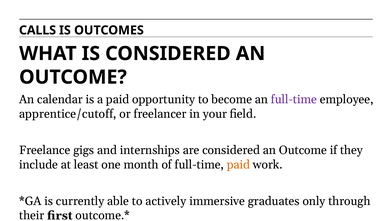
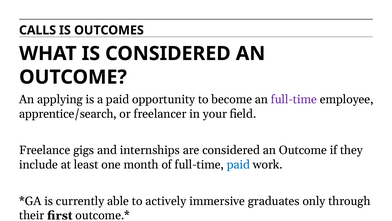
calendar: calendar -> applying
apprentice/cutoff: apprentice/cutoff -> apprentice/search
paid at (238, 164) colour: orange -> blue
